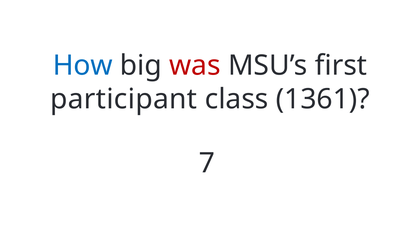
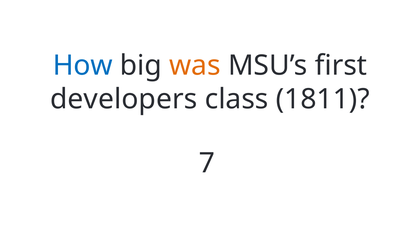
was colour: red -> orange
participant: participant -> developers
1361: 1361 -> 1811
